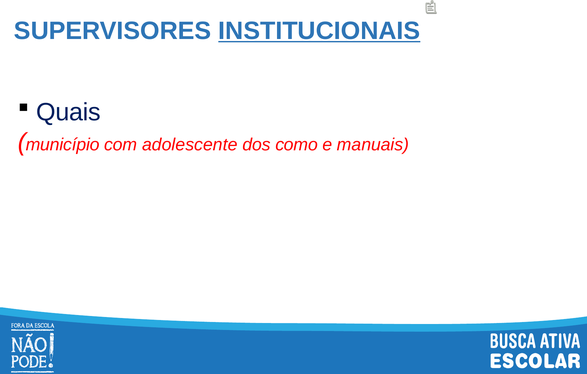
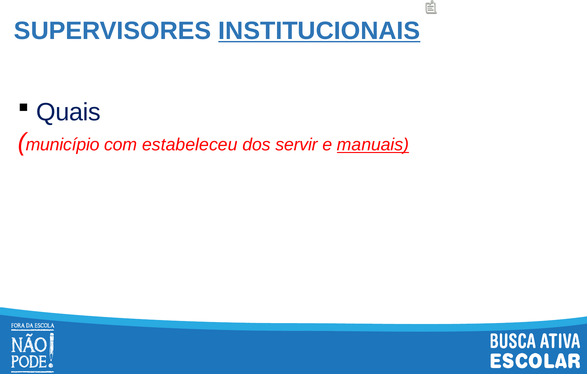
adolescente: adolescente -> estabeleceu
como: como -> servir
manuais underline: none -> present
